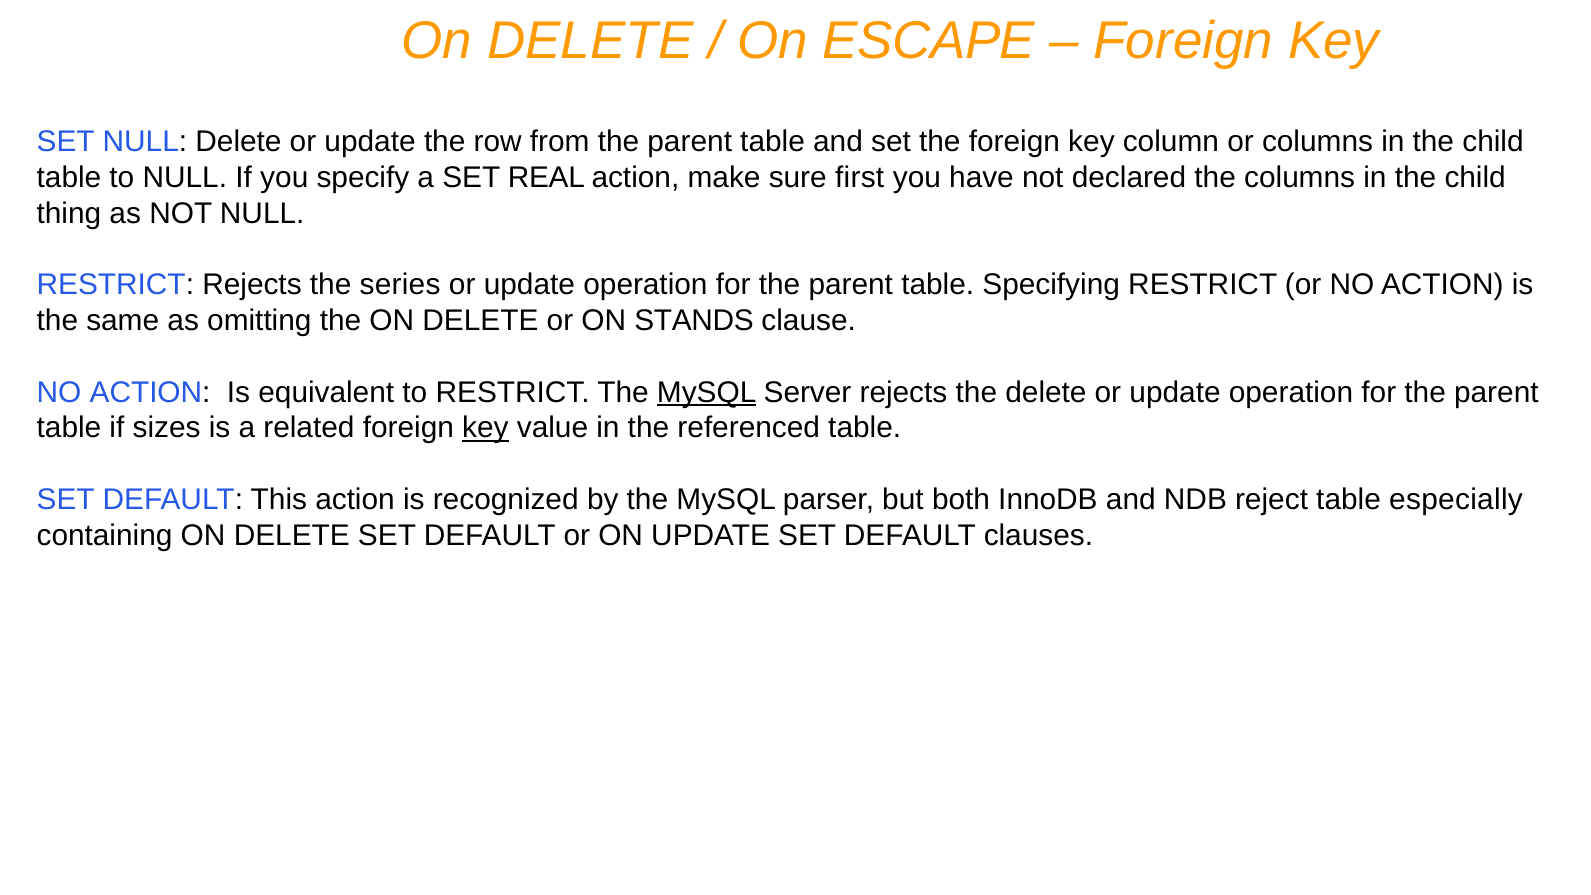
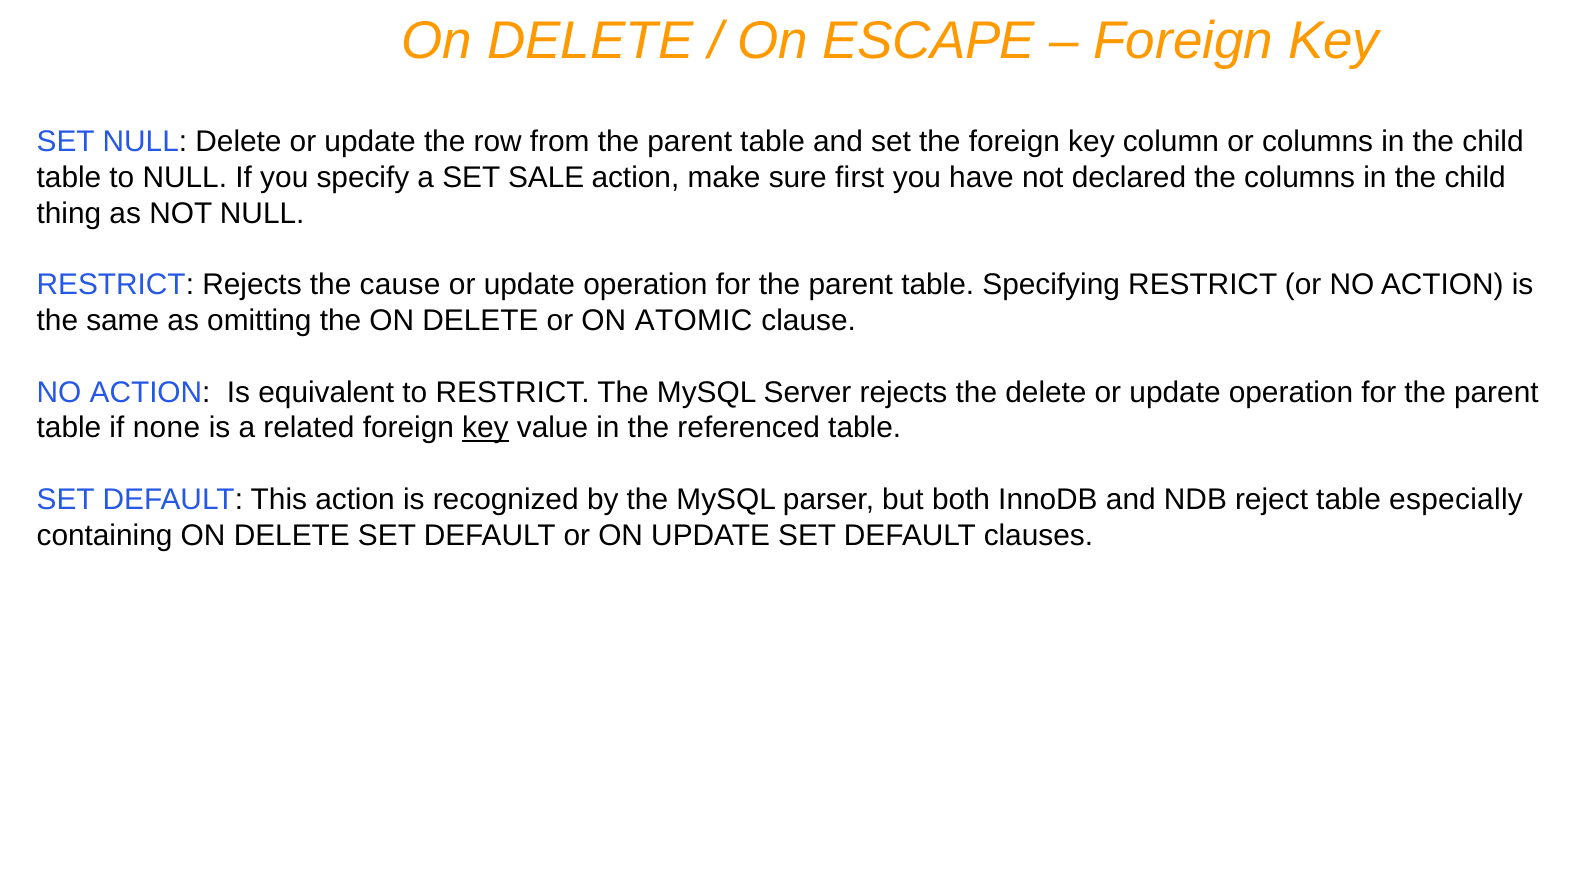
REAL: REAL -> SALE
series: series -> cause
STANDS: STANDS -> ATOMIC
MySQL at (707, 392) underline: present -> none
sizes: sizes -> none
